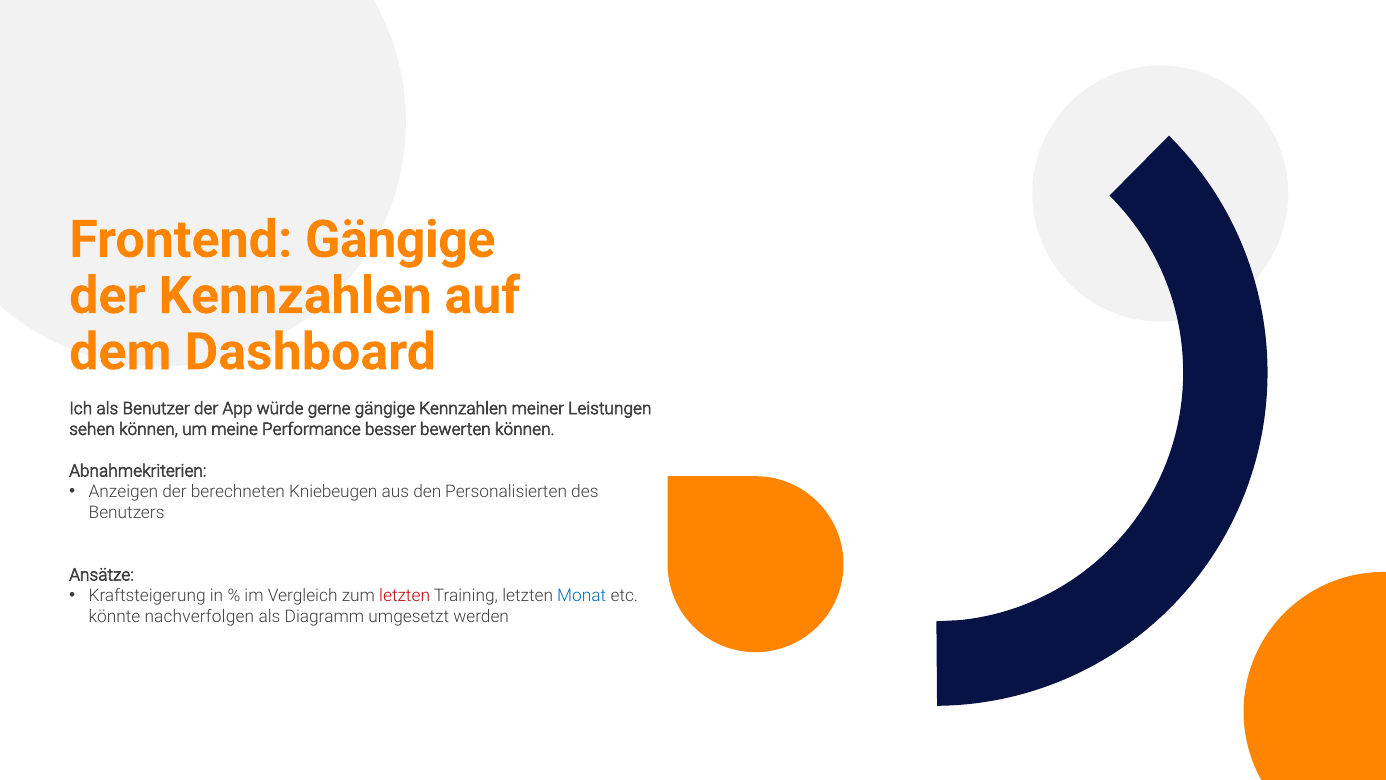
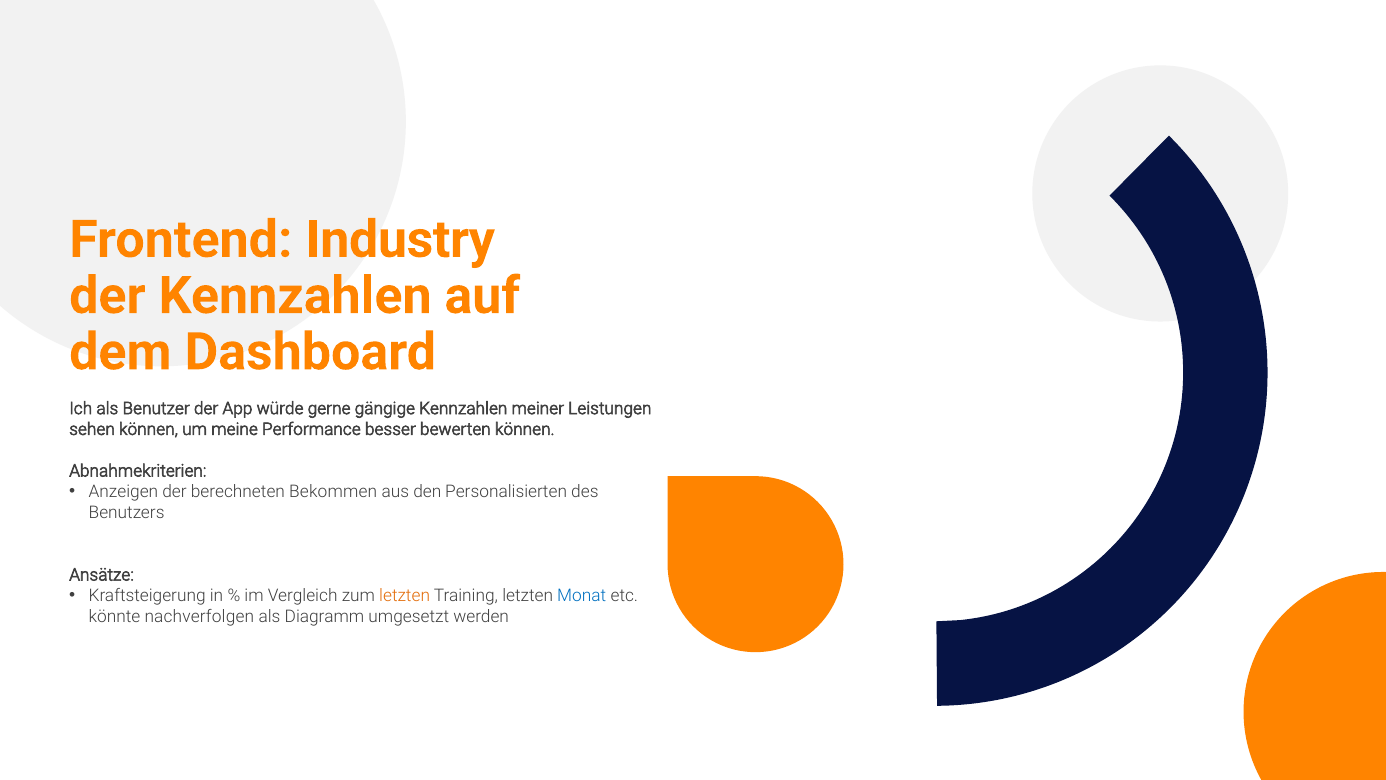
Frontend Gängige: Gängige -> Industry
Kniebeugen: Kniebeugen -> Bekommen
letzten at (405, 595) colour: red -> orange
